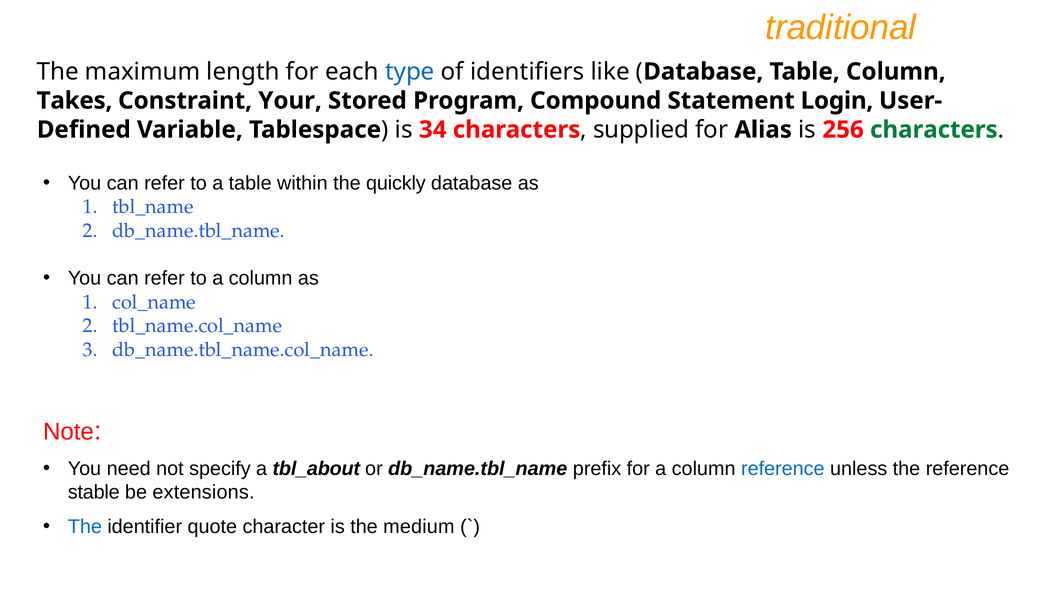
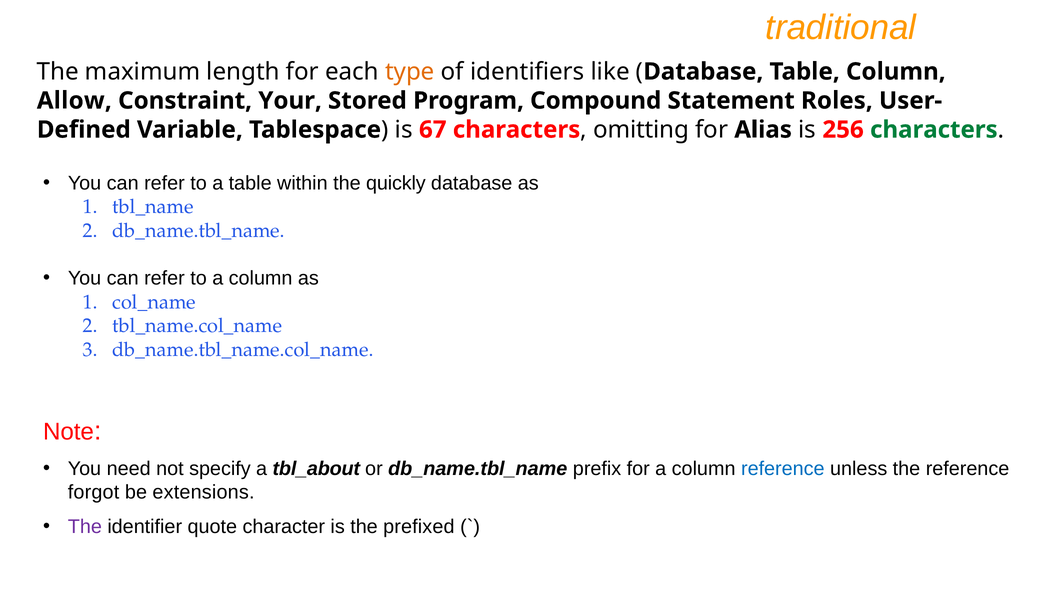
type colour: blue -> orange
Takes: Takes -> Allow
Login: Login -> Roles
34: 34 -> 67
supplied: supplied -> omitting
stable: stable -> forgot
The at (85, 527) colour: blue -> purple
medium: medium -> prefixed
